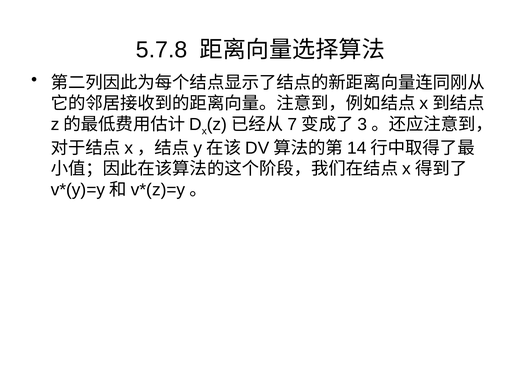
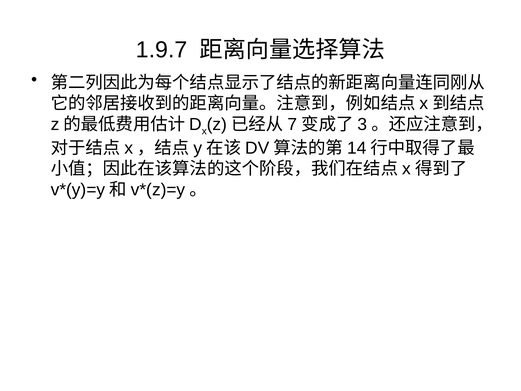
5.7.8: 5.7.8 -> 1.9.7
